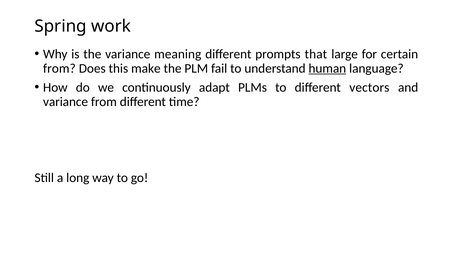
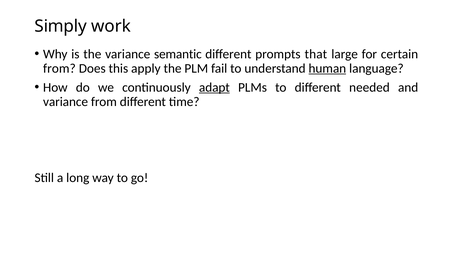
Spring: Spring -> Simply
meaning: meaning -> semantic
make: make -> apply
adapt underline: none -> present
vectors: vectors -> needed
